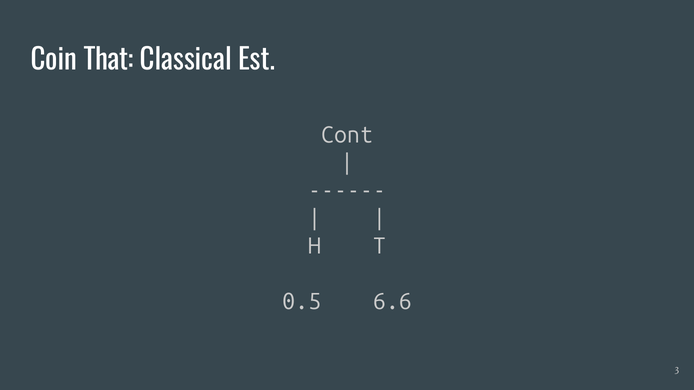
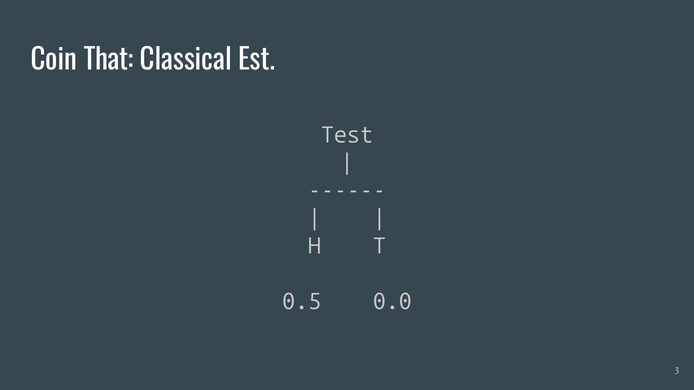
Cont: Cont -> Test
6.6: 6.6 -> 0.0
